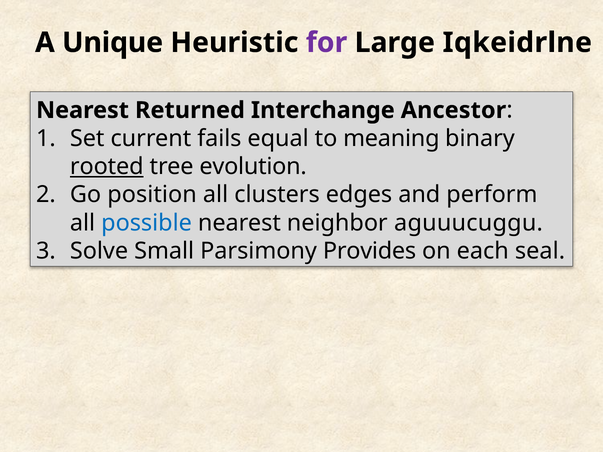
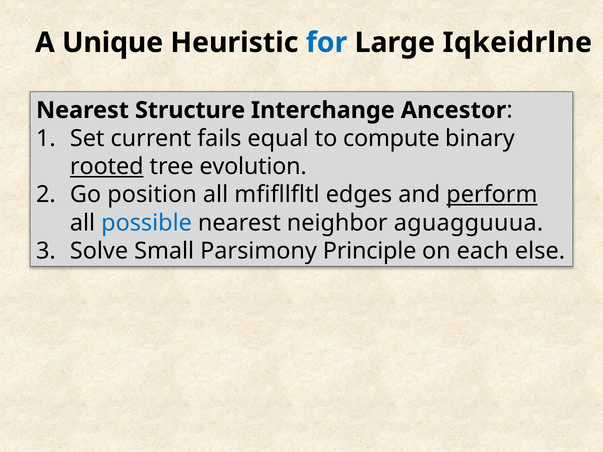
for colour: purple -> blue
Returned: Returned -> Structure
meaning: meaning -> compute
clusters: clusters -> mfifllfltl
perform underline: none -> present
aguuucuggu: aguuucuggu -> aguagguuua
Provides: Provides -> Principle
seal: seal -> else
